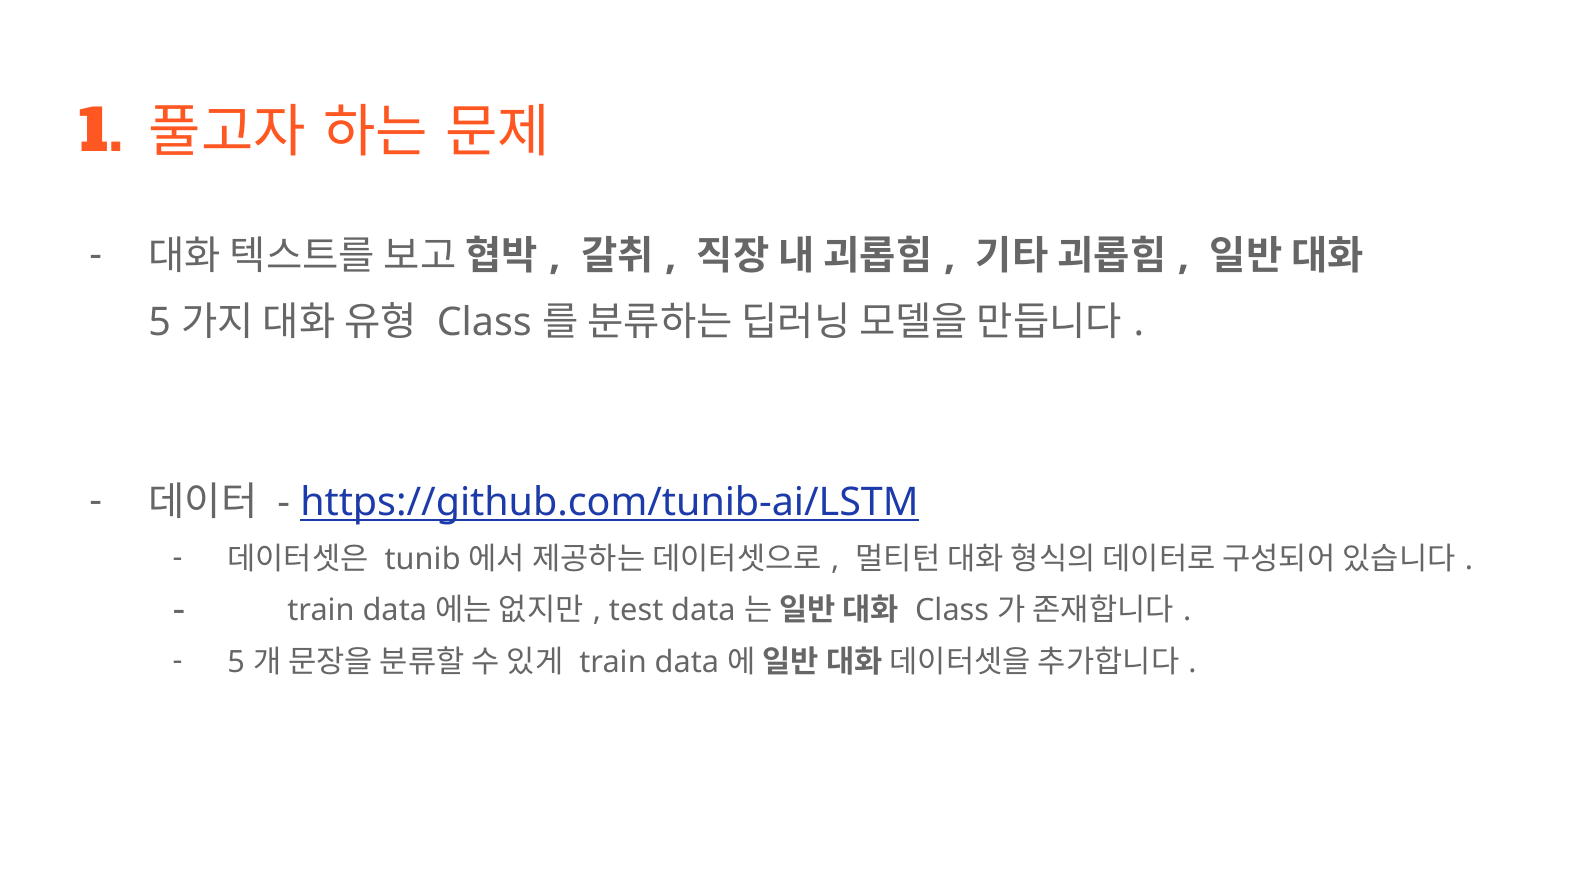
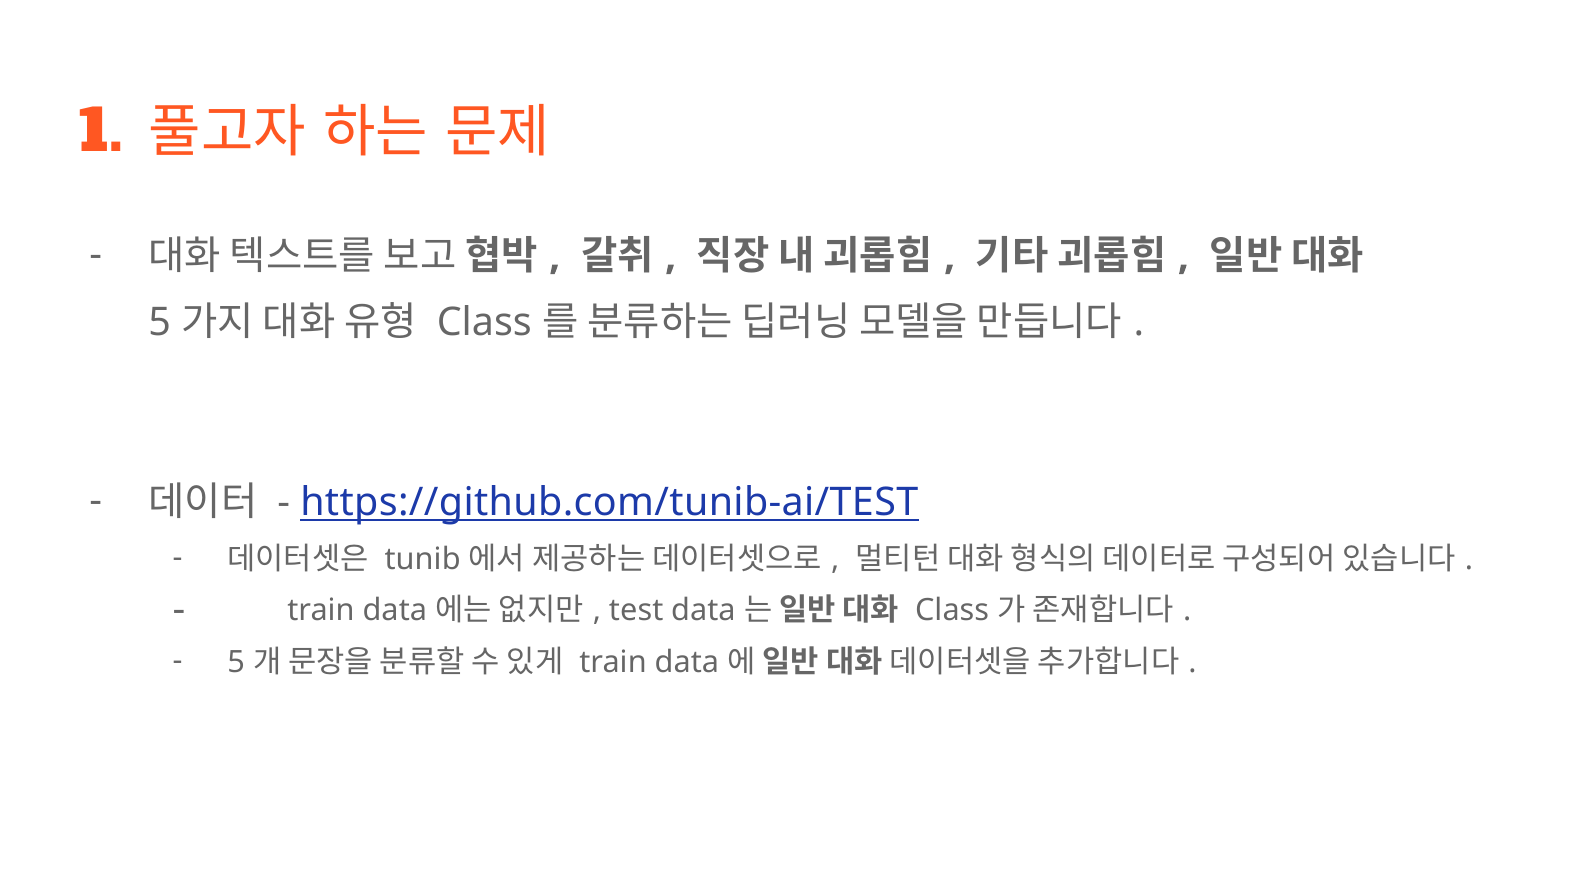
https://github.com/tunib-ai/LSTM: https://github.com/tunib-ai/LSTM -> https://github.com/tunib-ai/TEST
